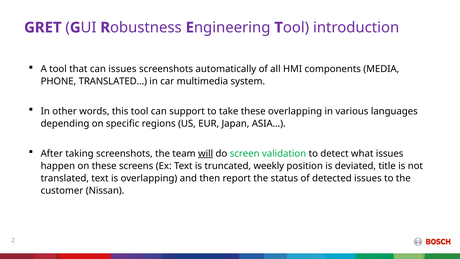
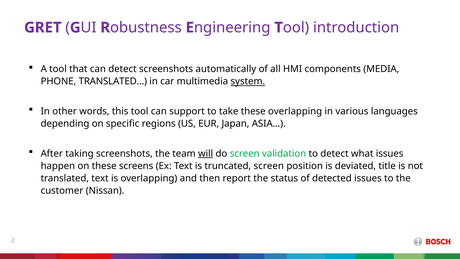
can issues: issues -> detect
system underline: none -> present
truncated weekly: weekly -> screen
